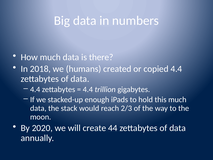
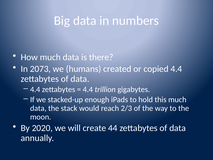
2018: 2018 -> 2073
